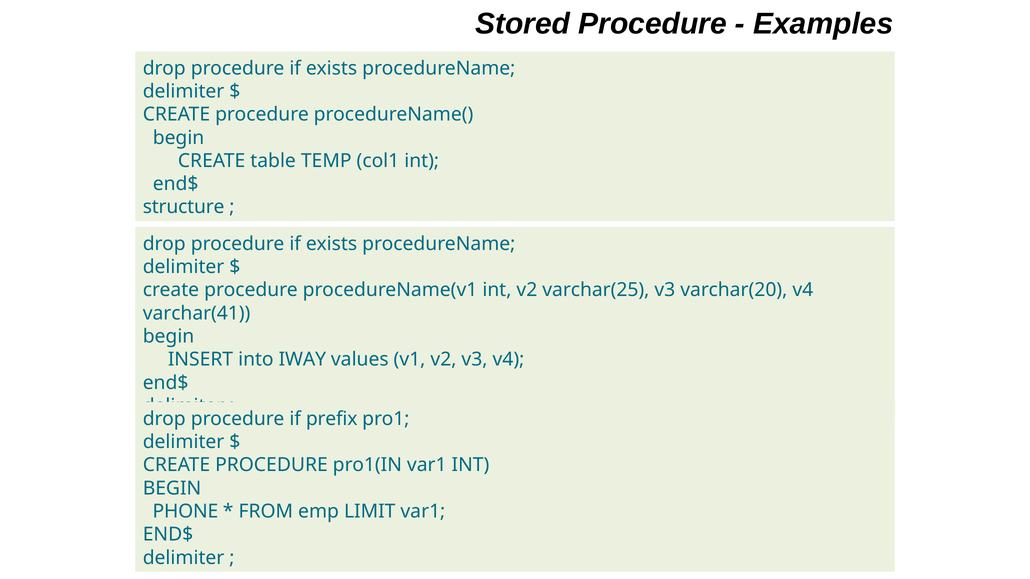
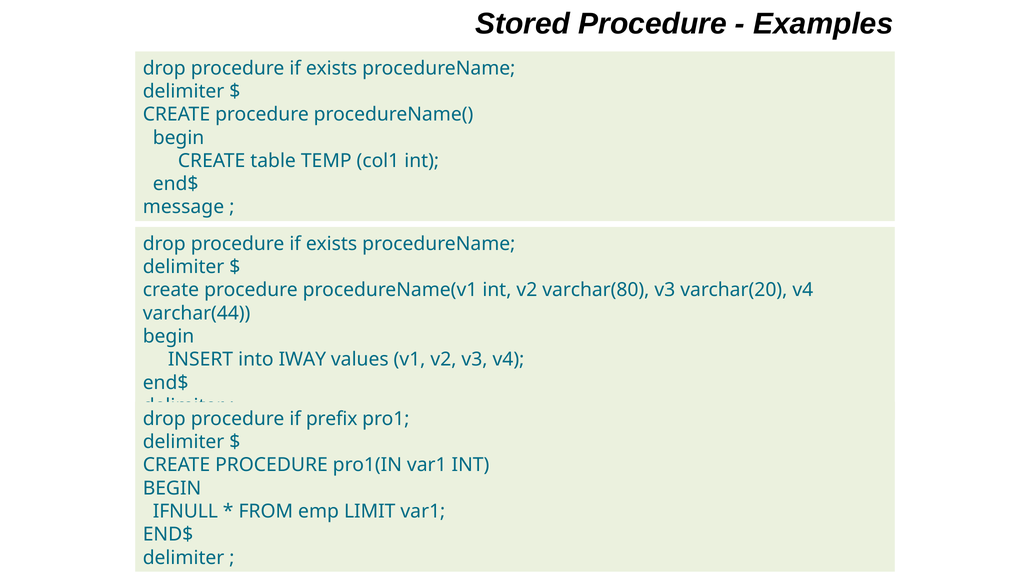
structure: structure -> message
varchar(25: varchar(25 -> varchar(80
varchar(41: varchar(41 -> varchar(44
PHONE: PHONE -> IFNULL
